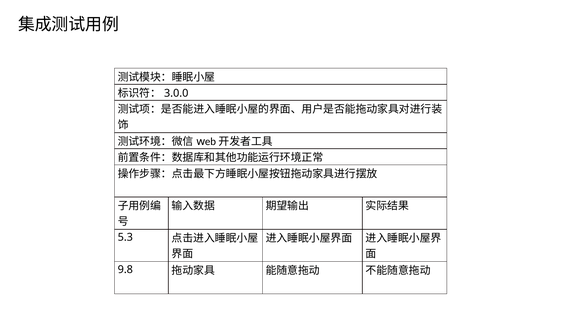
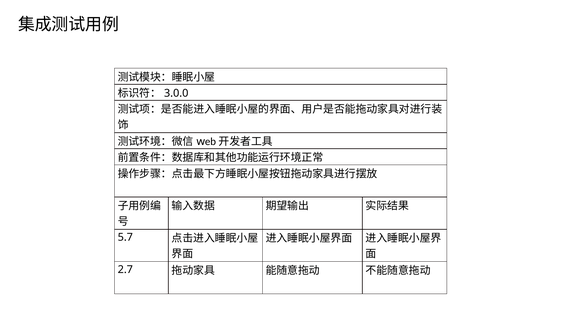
5.3: 5.3 -> 5.7
9.8: 9.8 -> 2.7
